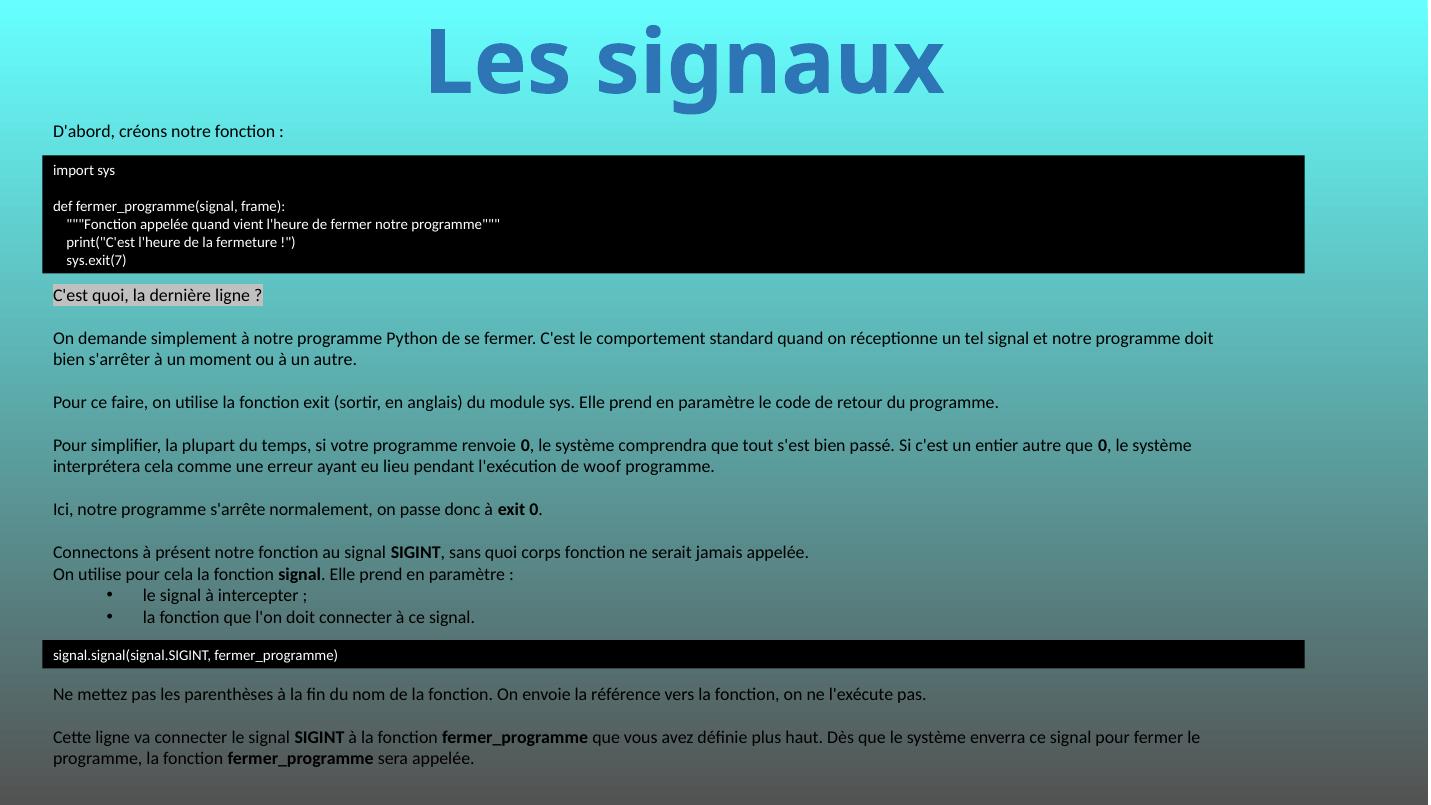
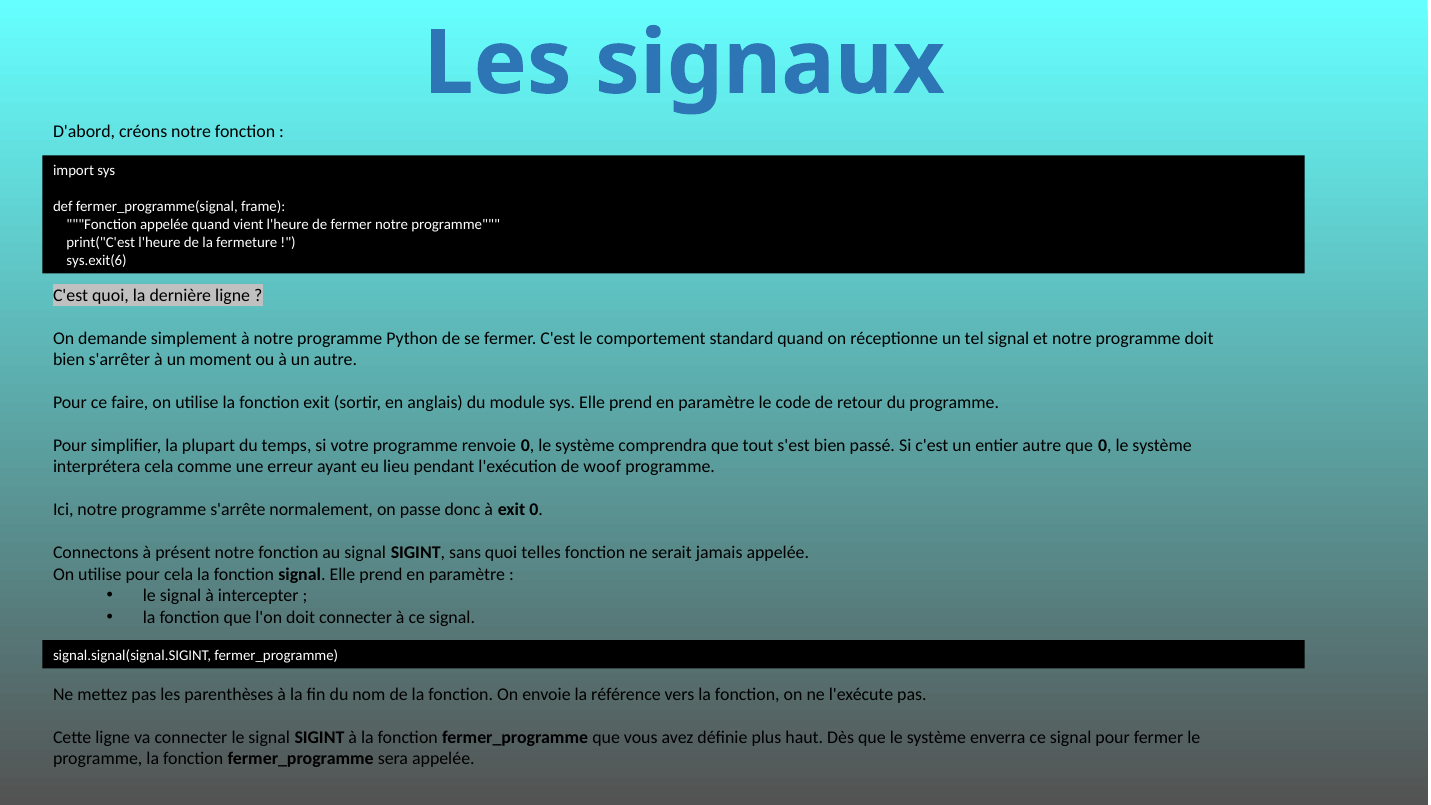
sys.exit(7: sys.exit(7 -> sys.exit(6
corps: corps -> telles
